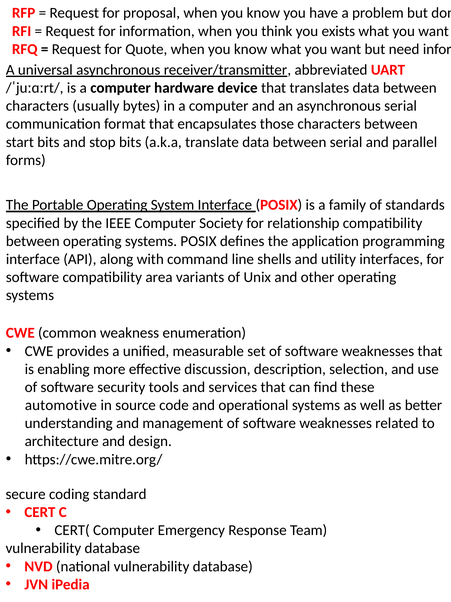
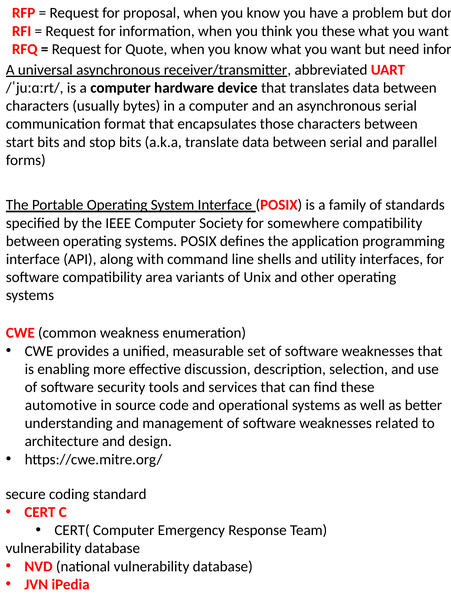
you exists: exists -> these
relationship: relationship -> somewhere
